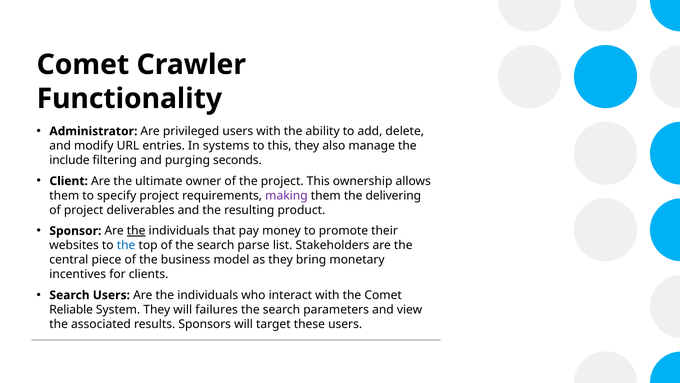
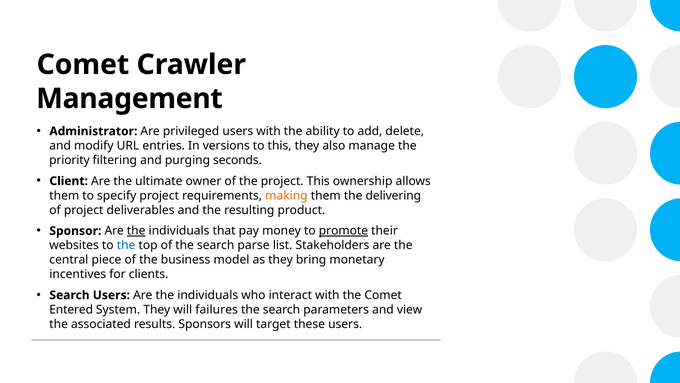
Functionality: Functionality -> Management
systems: systems -> versions
include: include -> priority
making colour: purple -> orange
promote underline: none -> present
Reliable: Reliable -> Entered
